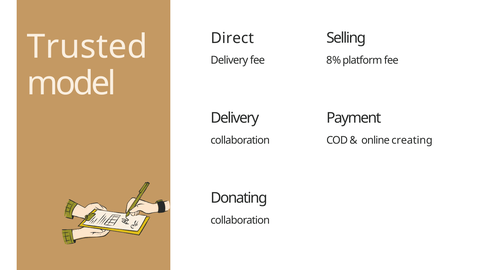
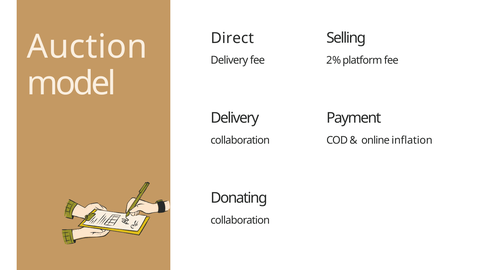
Trusted: Trusted -> Auction
8%: 8% -> 2%
creating: creating -> inflation
